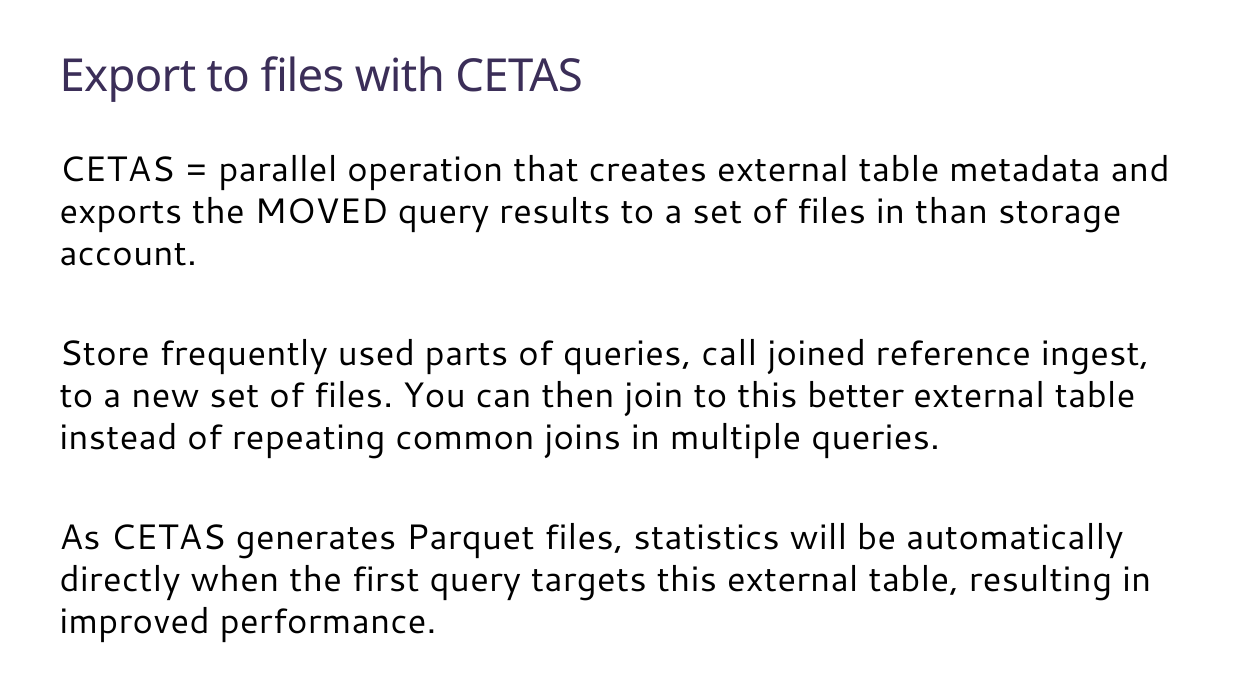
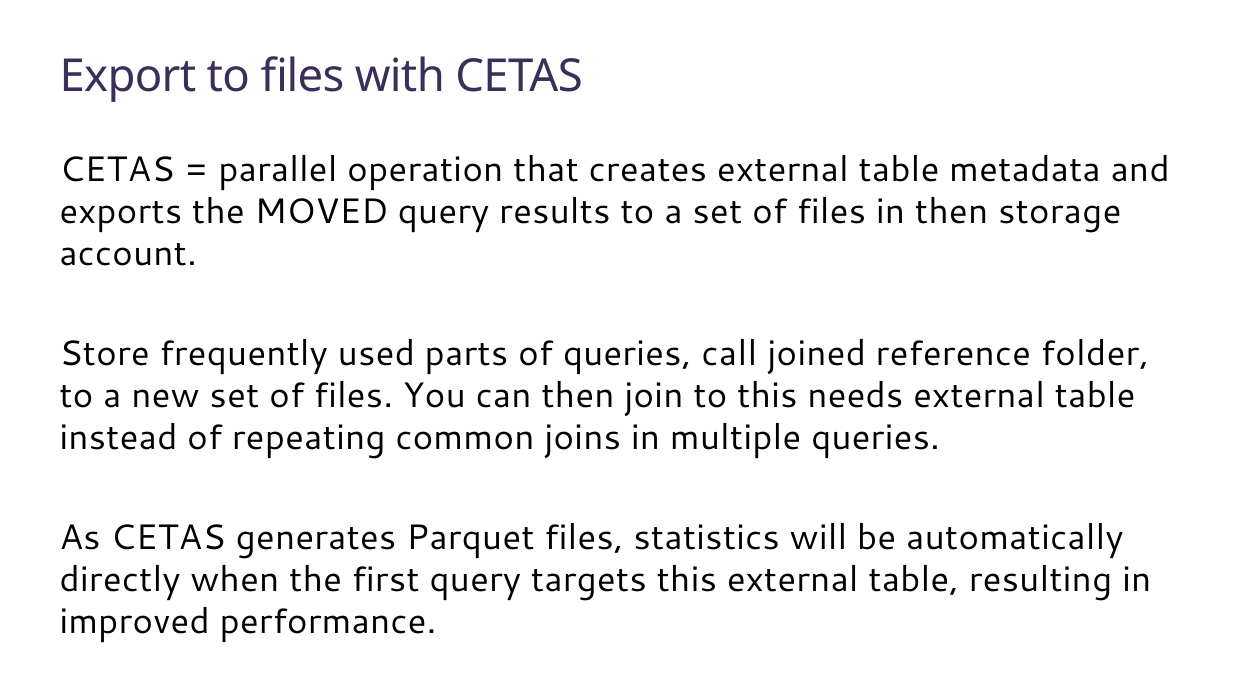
in than: than -> then
ingest: ingest -> folder
better: better -> needs
